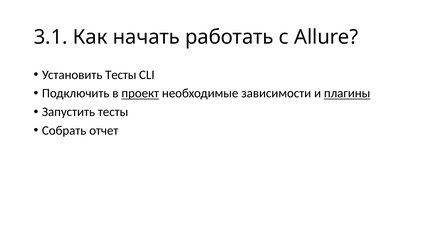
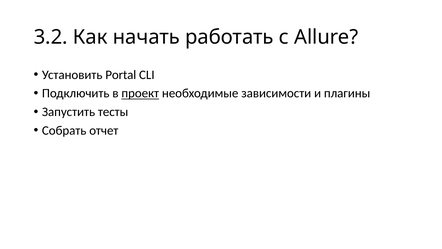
3.1: 3.1 -> 3.2
Установить Тесты: Тесты -> Portal
плагины underline: present -> none
